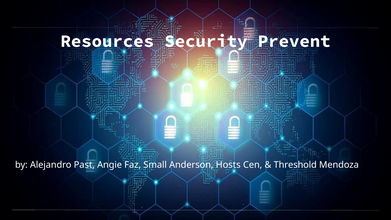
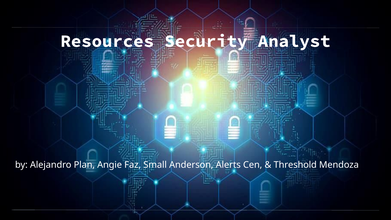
Prevent: Prevent -> Analyst
Past: Past -> Plan
Hosts: Hosts -> Alerts
